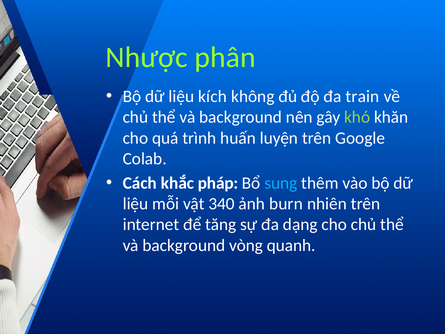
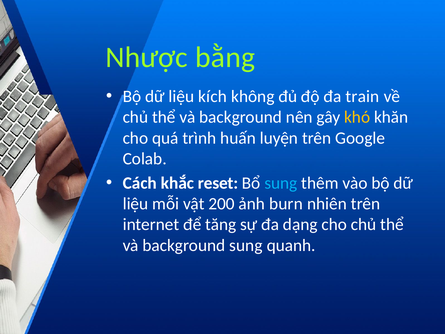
phân: phân -> bằng
khó colour: light green -> yellow
pháp: pháp -> reset
340: 340 -> 200
background vòng: vòng -> sung
